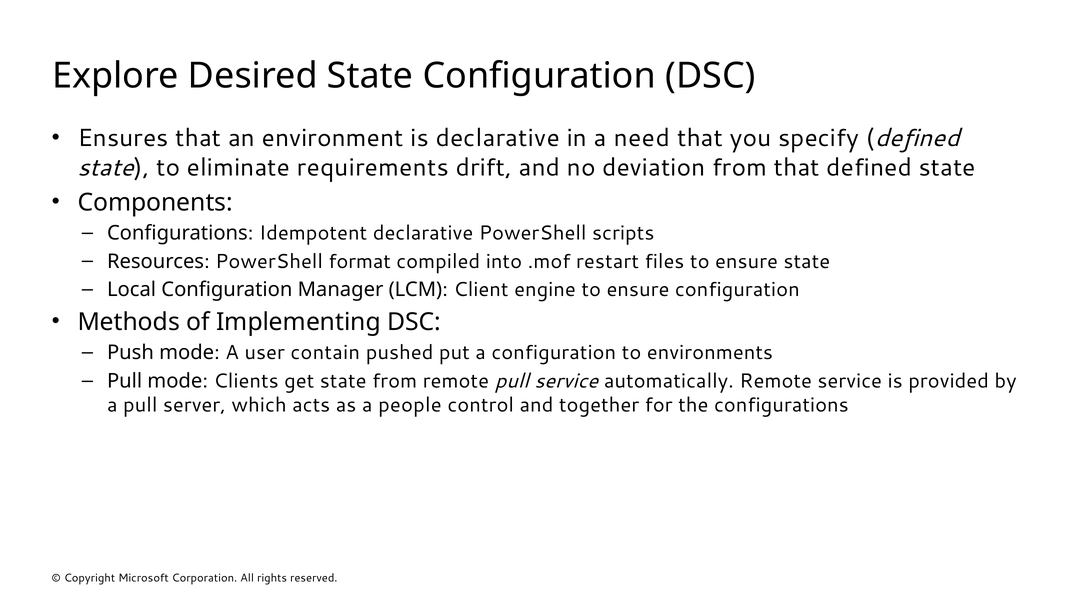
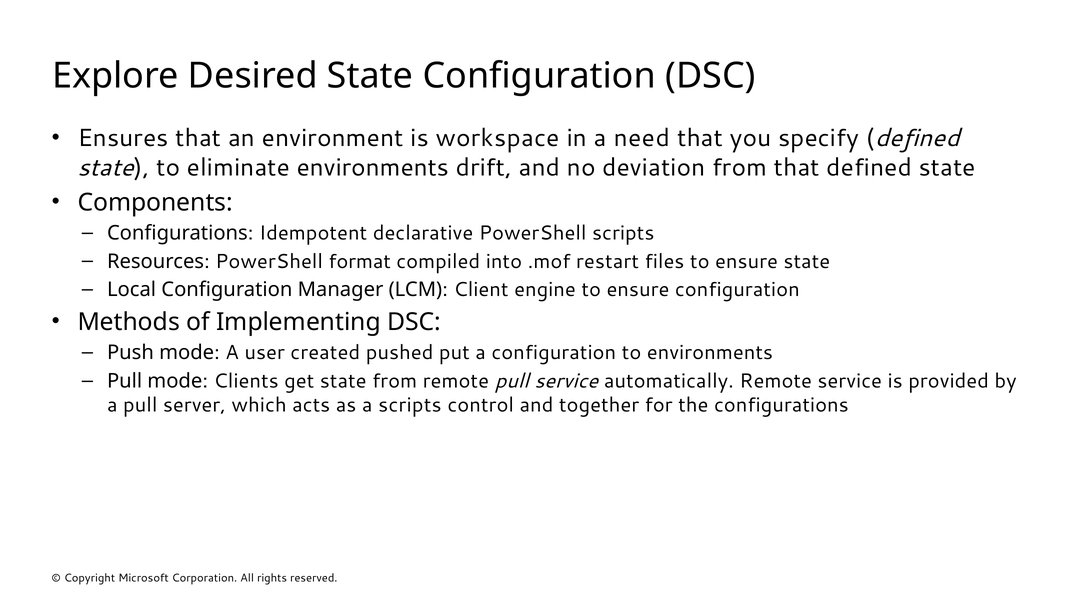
is declarative: declarative -> workspace
eliminate requirements: requirements -> environments
contain: contain -> created
a people: people -> scripts
